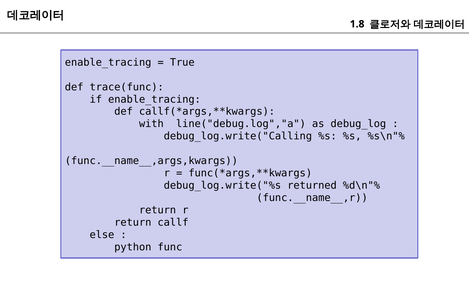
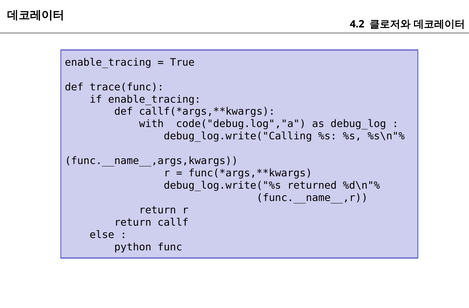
1.8: 1.8 -> 4.2
line("debug.log","a: line("debug.log","a -> code("debug.log","a
